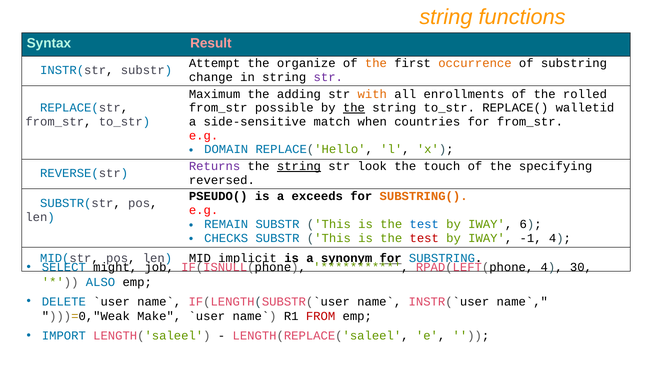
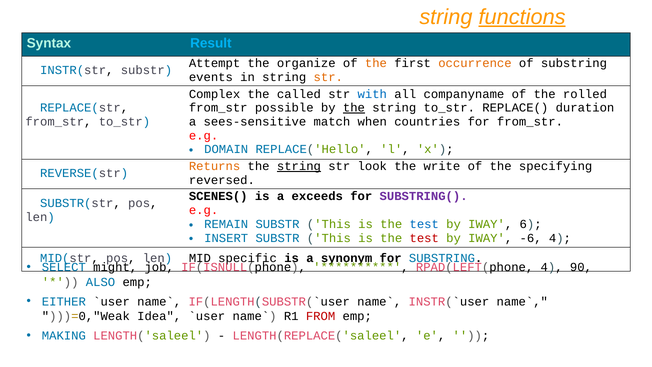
functions underline: none -> present
Result colour: pink -> light blue
change: change -> events
str at (328, 77) colour: purple -> orange
Maximum: Maximum -> Complex
adding: adding -> called
with colour: orange -> blue
enrollments: enrollments -> companyname
walletid: walletid -> duration
side-sensitive: side-sensitive -> sees-sensitive
Returns colour: purple -> orange
touch: touch -> write
PSEUDO(: PSEUDO( -> SCENES(
SUBSTRING( colour: orange -> purple
CHECKS: CHECKS -> INSERT
-1: -1 -> -6
implicit: implicit -> specific
for at (391, 258) underline: present -> none
30: 30 -> 90
DELETE: DELETE -> EITHER
Make: Make -> Idea
IMPORT: IMPORT -> MAKING
